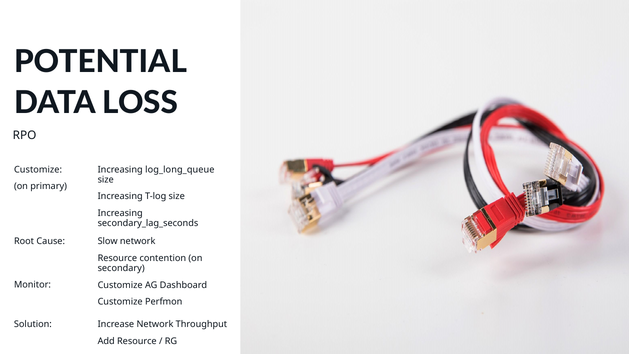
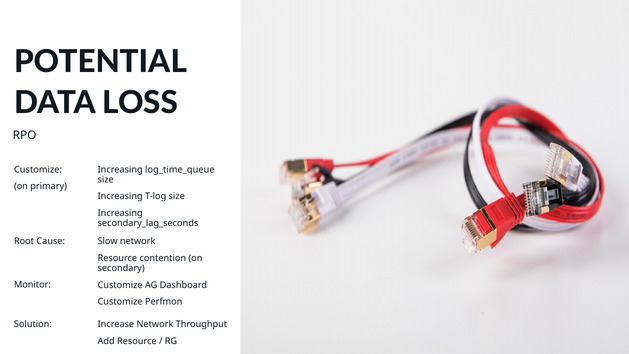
log_long_queue: log_long_queue -> log_time_queue
